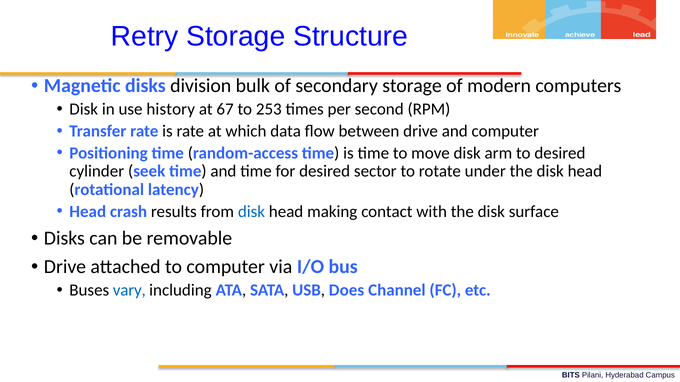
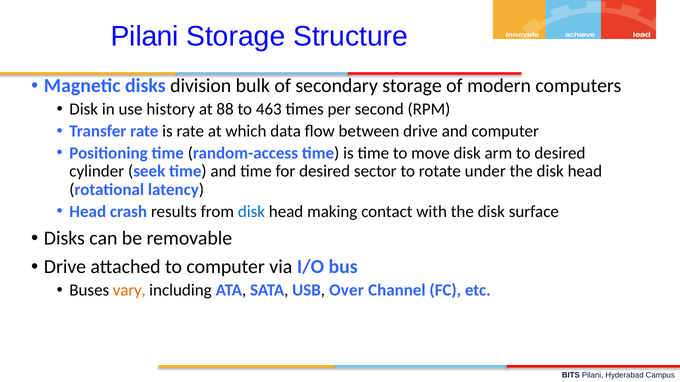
Retry at (145, 36): Retry -> Pilani
67: 67 -> 88
253: 253 -> 463
vary colour: blue -> orange
Does: Does -> Over
